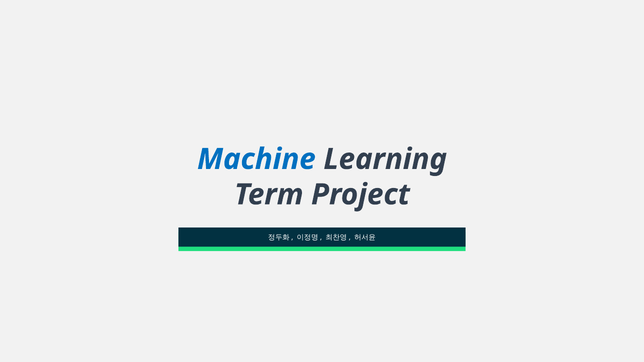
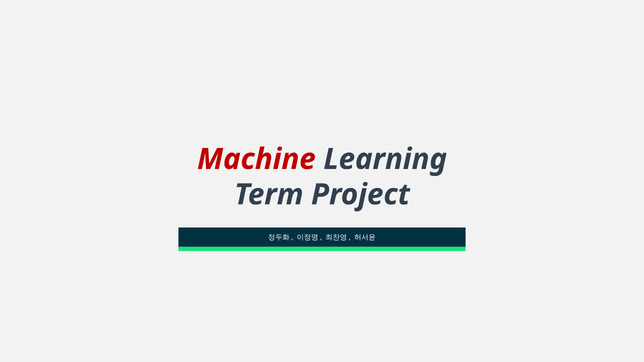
Machine colour: blue -> red
